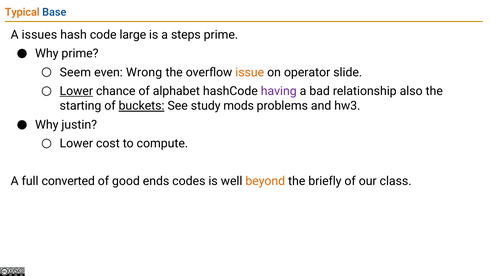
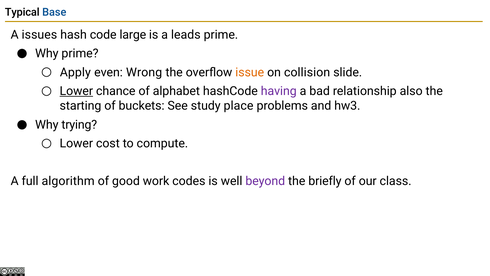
Typical colour: orange -> black
steps: steps -> leads
Seem: Seem -> Apply
operator: operator -> collision
buckets underline: present -> none
mods: mods -> place
justin: justin -> trying
converted: converted -> algorithm
ends: ends -> work
beyond colour: orange -> purple
